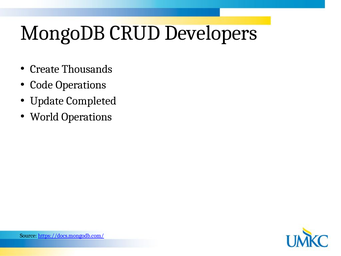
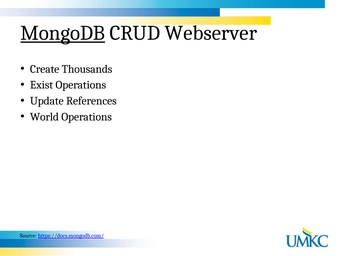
MongoDB underline: none -> present
Developers: Developers -> Webserver
Code: Code -> Exist
Completed: Completed -> References
